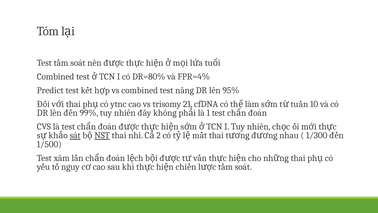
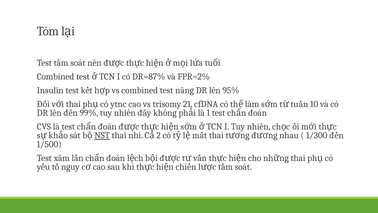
DR=80%: DR=80% -> DR=87%
FPR=4%: FPR=4% -> FPR=2%
Predict: Predict -> Insulin
sát underline: present -> none
